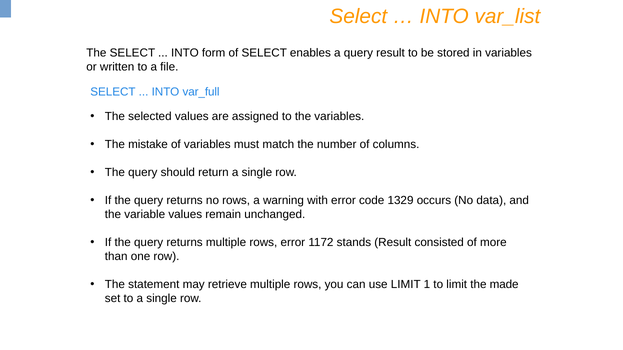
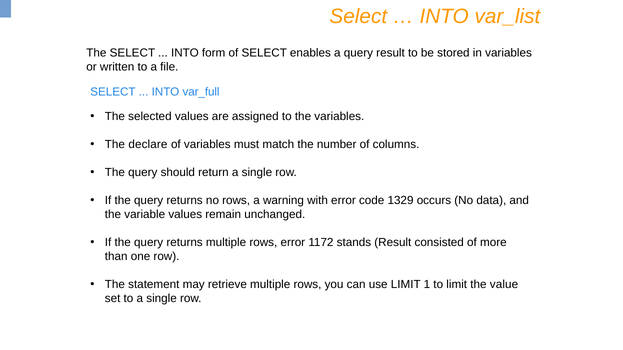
mistake: mistake -> declare
made: made -> value
